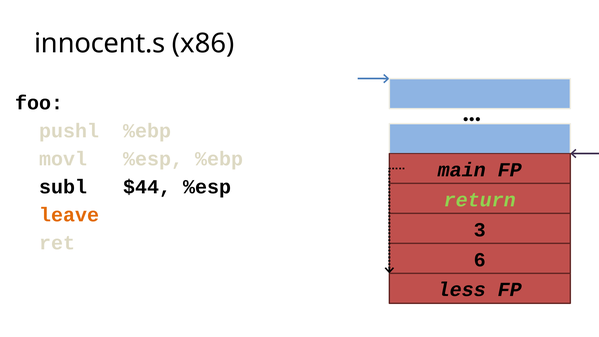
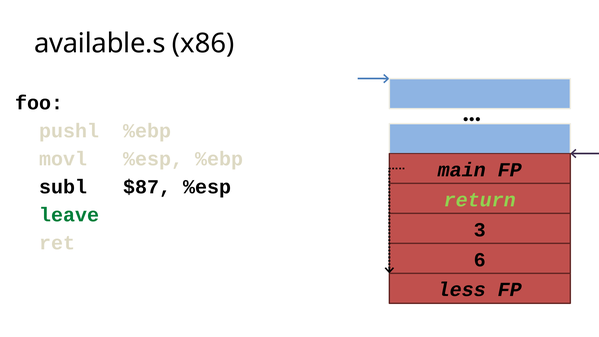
innocent.s: innocent.s -> available.s
$44: $44 -> $87
leave colour: orange -> green
